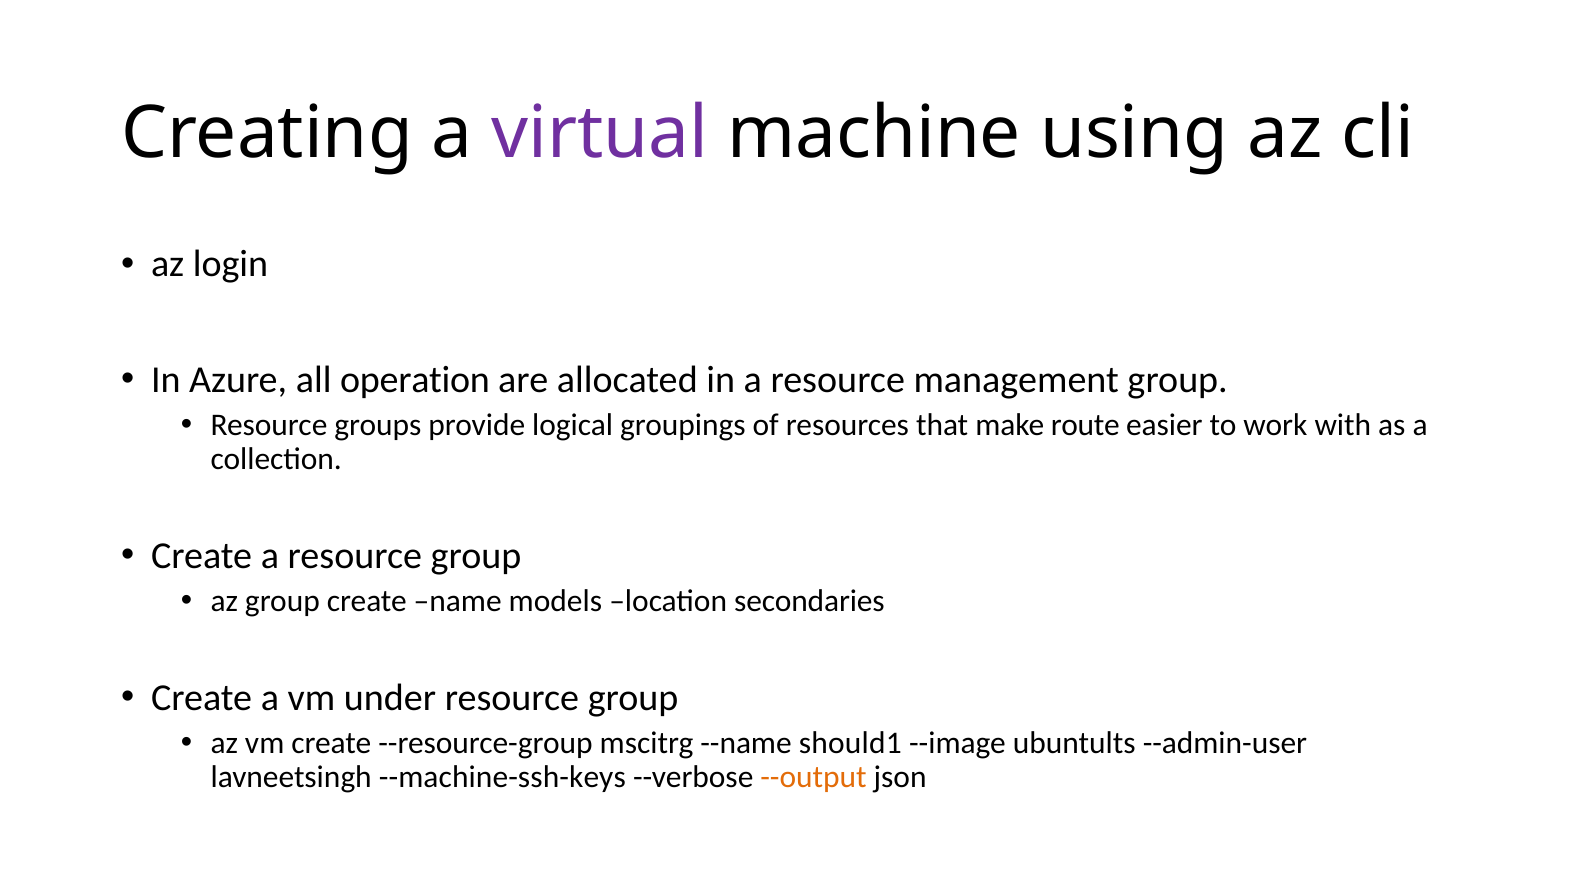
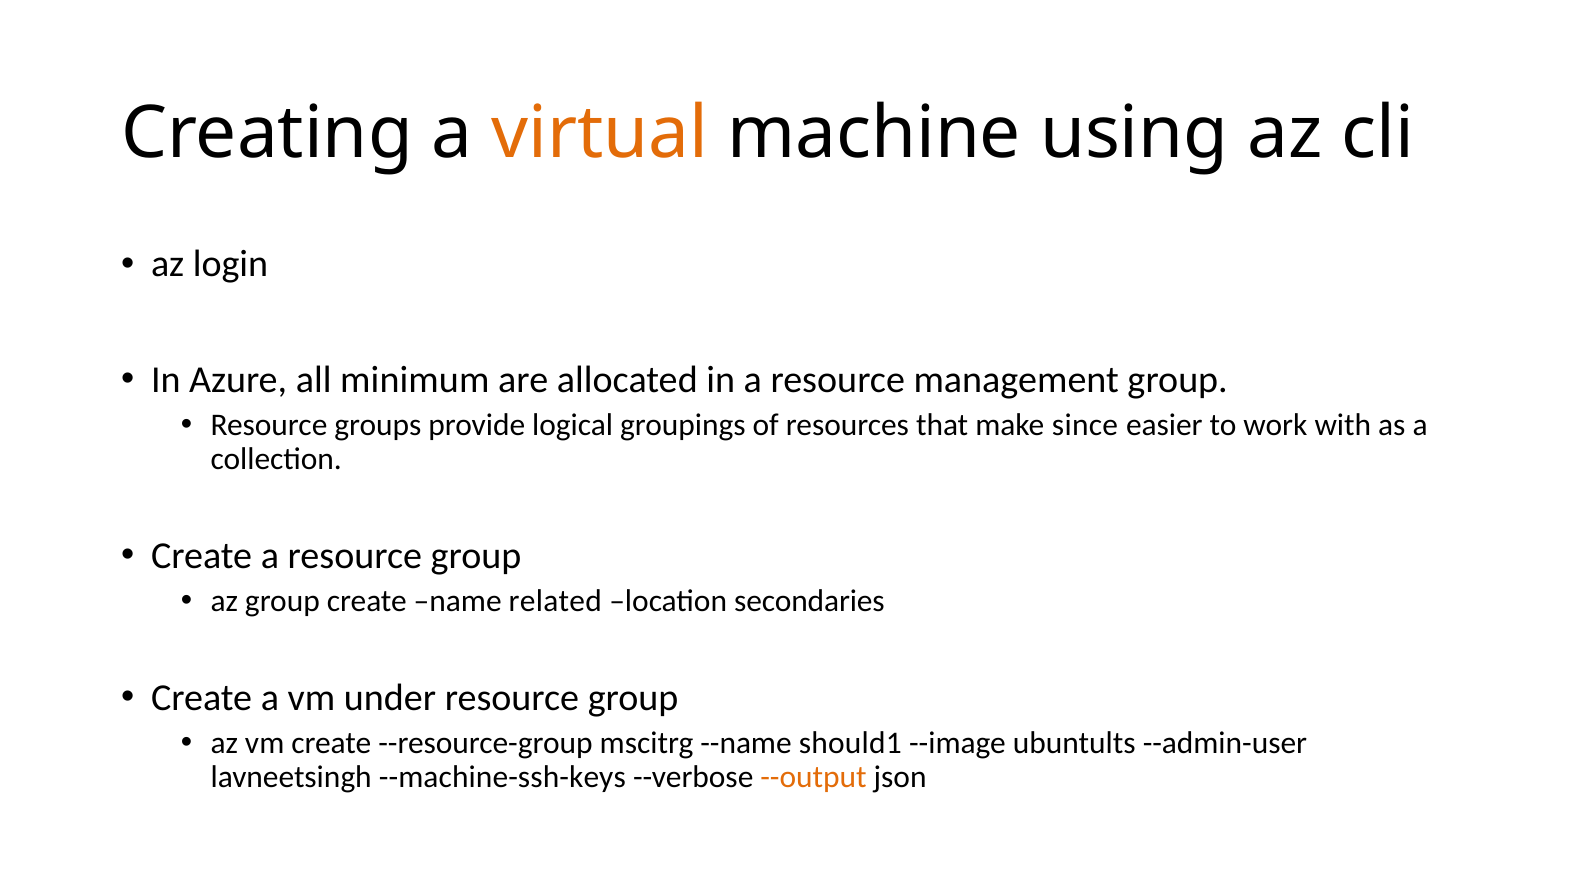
virtual colour: purple -> orange
operation: operation -> minimum
route: route -> since
models: models -> related
